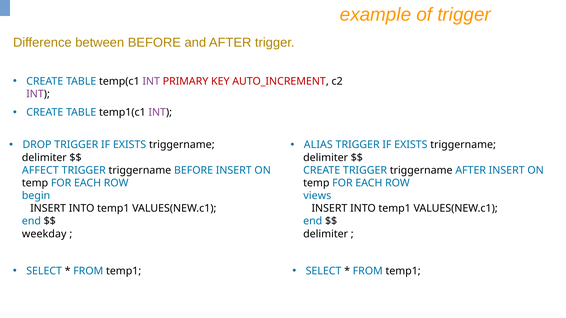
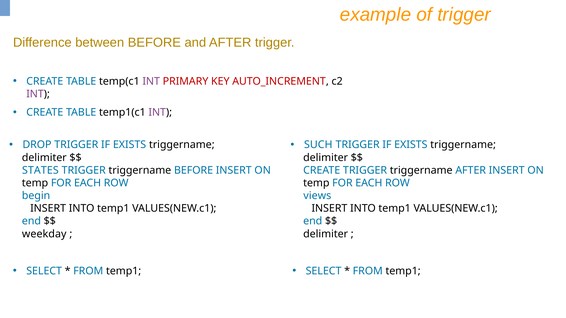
ALIAS: ALIAS -> SUCH
AFFECT: AFFECT -> STATES
